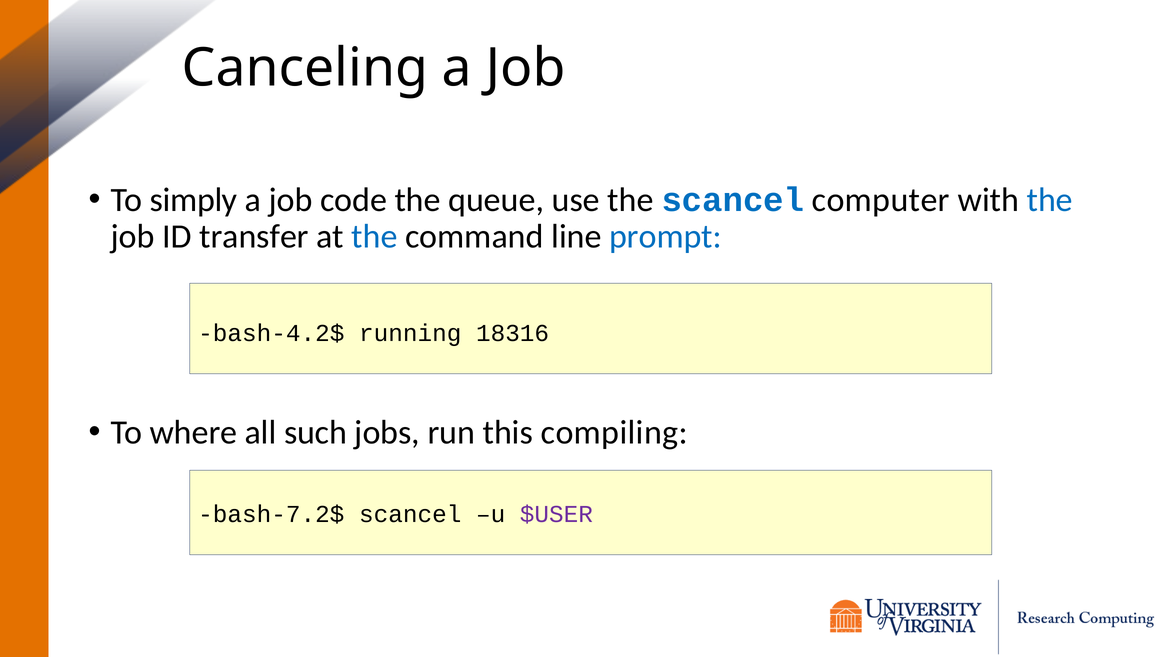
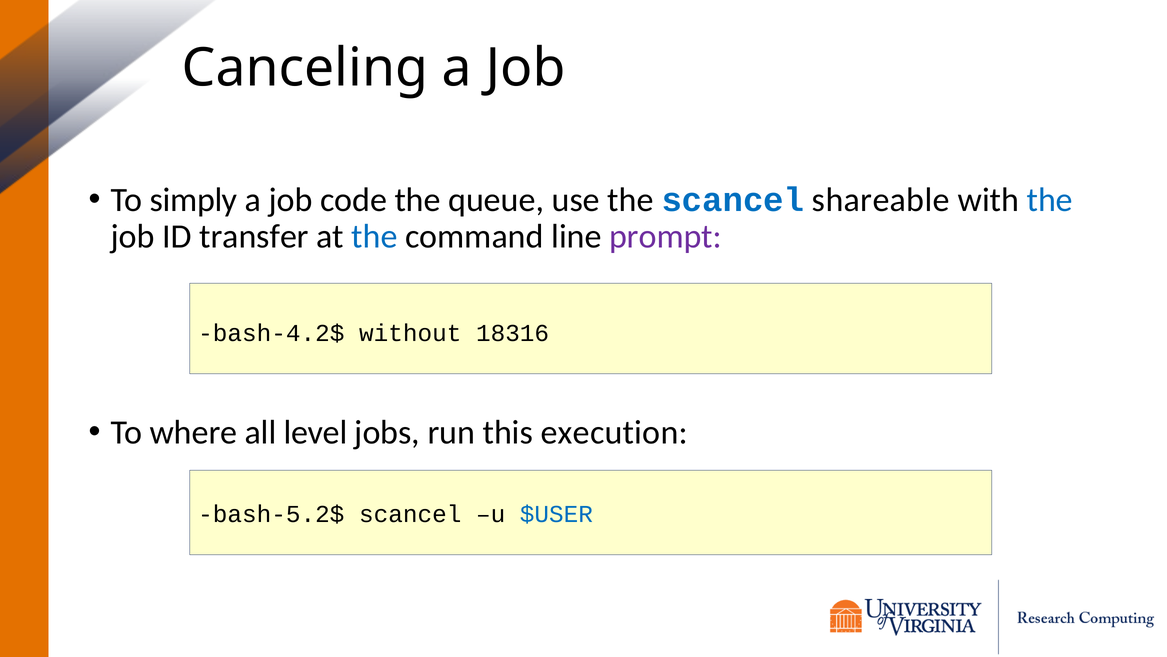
computer: computer -> shareable
prompt colour: blue -> purple
running: running -> without
such: such -> level
compiling: compiling -> execution
bash-7.2$: bash-7.2$ -> bash-5.2$
$USER colour: purple -> blue
